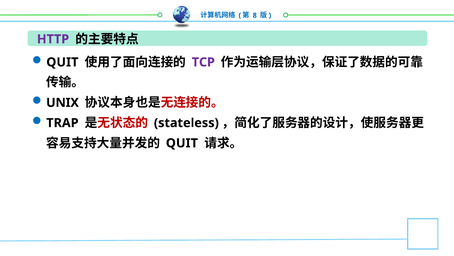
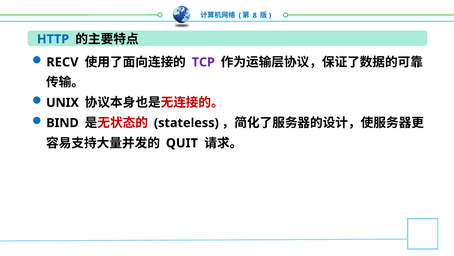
HTTP colour: purple -> blue
QUIT at (62, 62): QUIT -> RECV
TRAP: TRAP -> BIND
